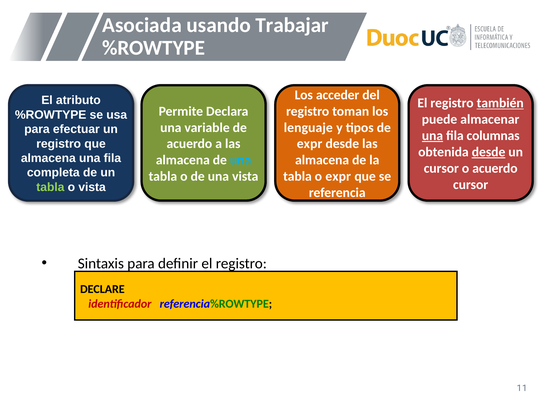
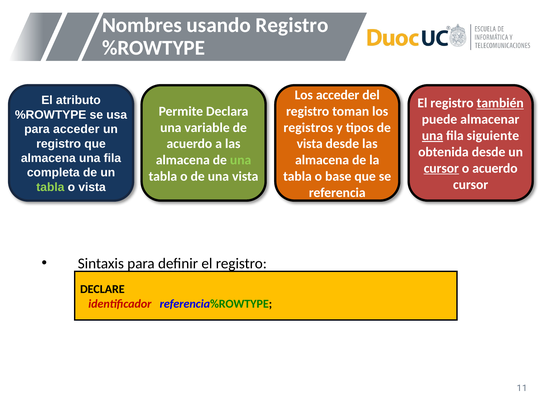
Asociada: Asociada -> Nombres
usando Trabajar: Trabajar -> Registro
lenguaje: lenguaje -> registros
para efectuar: efectuar -> acceder
columnas: columnas -> siguiente
expr at (310, 144): expr -> vista
desde at (489, 152) underline: present -> none
una at (241, 160) colour: light blue -> light green
cursor at (441, 168) underline: none -> present
o expr: expr -> base
